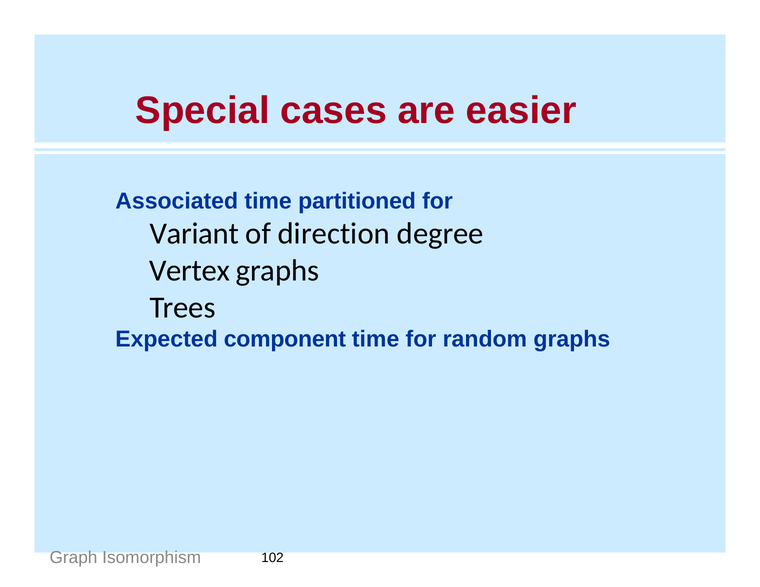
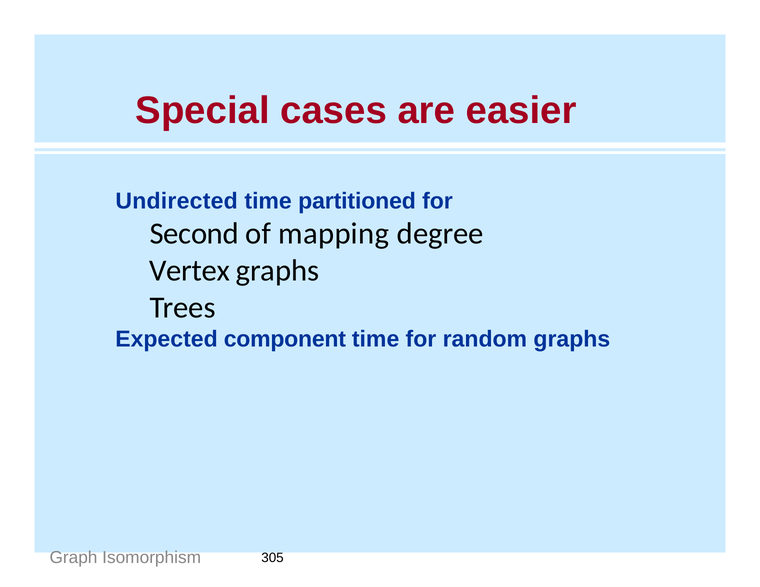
Associated: Associated -> Undirected
Variant: Variant -> Second
direction: direction -> mapping
102: 102 -> 305
